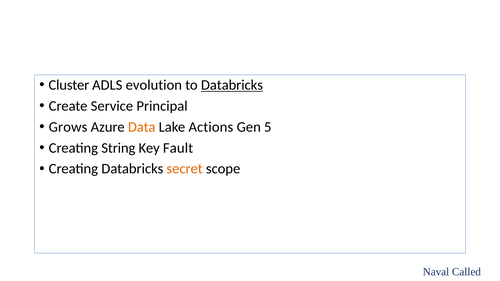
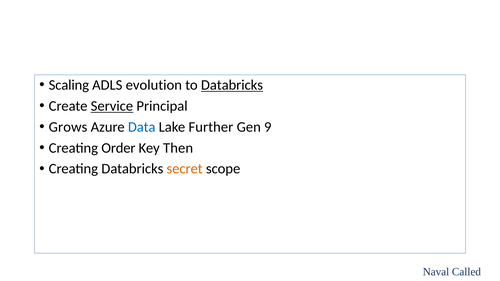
Cluster: Cluster -> Scaling
Service underline: none -> present
Data colour: orange -> blue
Actions: Actions -> Further
5: 5 -> 9
String: String -> Order
Fault: Fault -> Then
